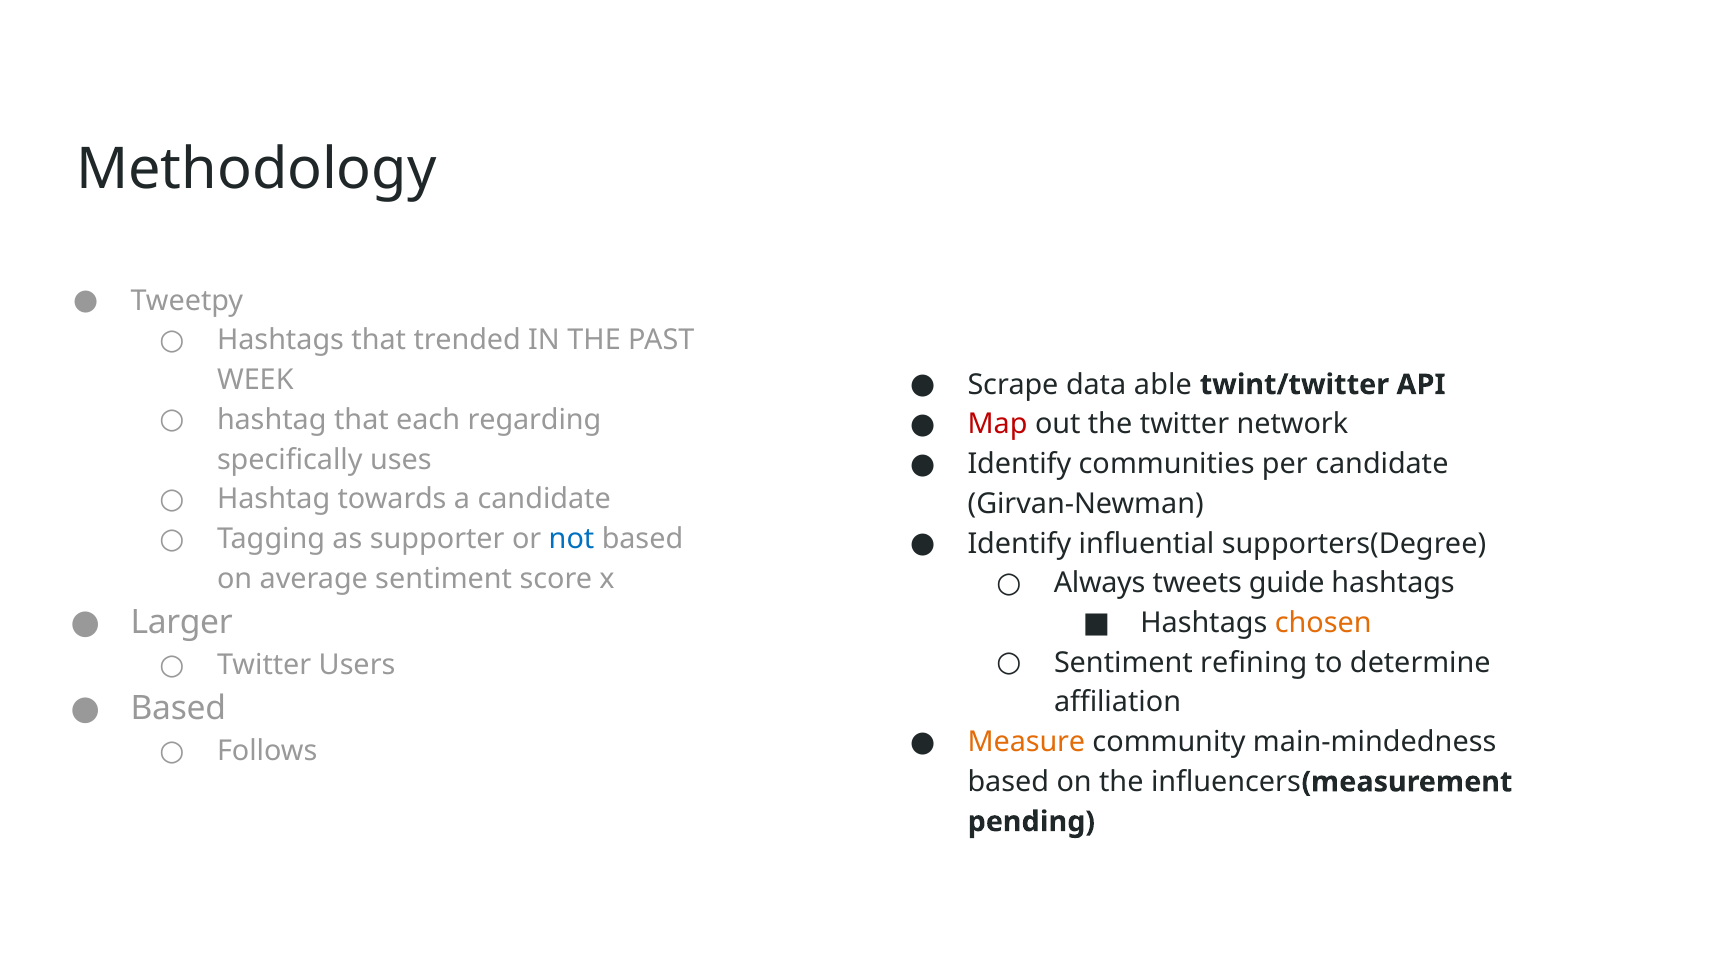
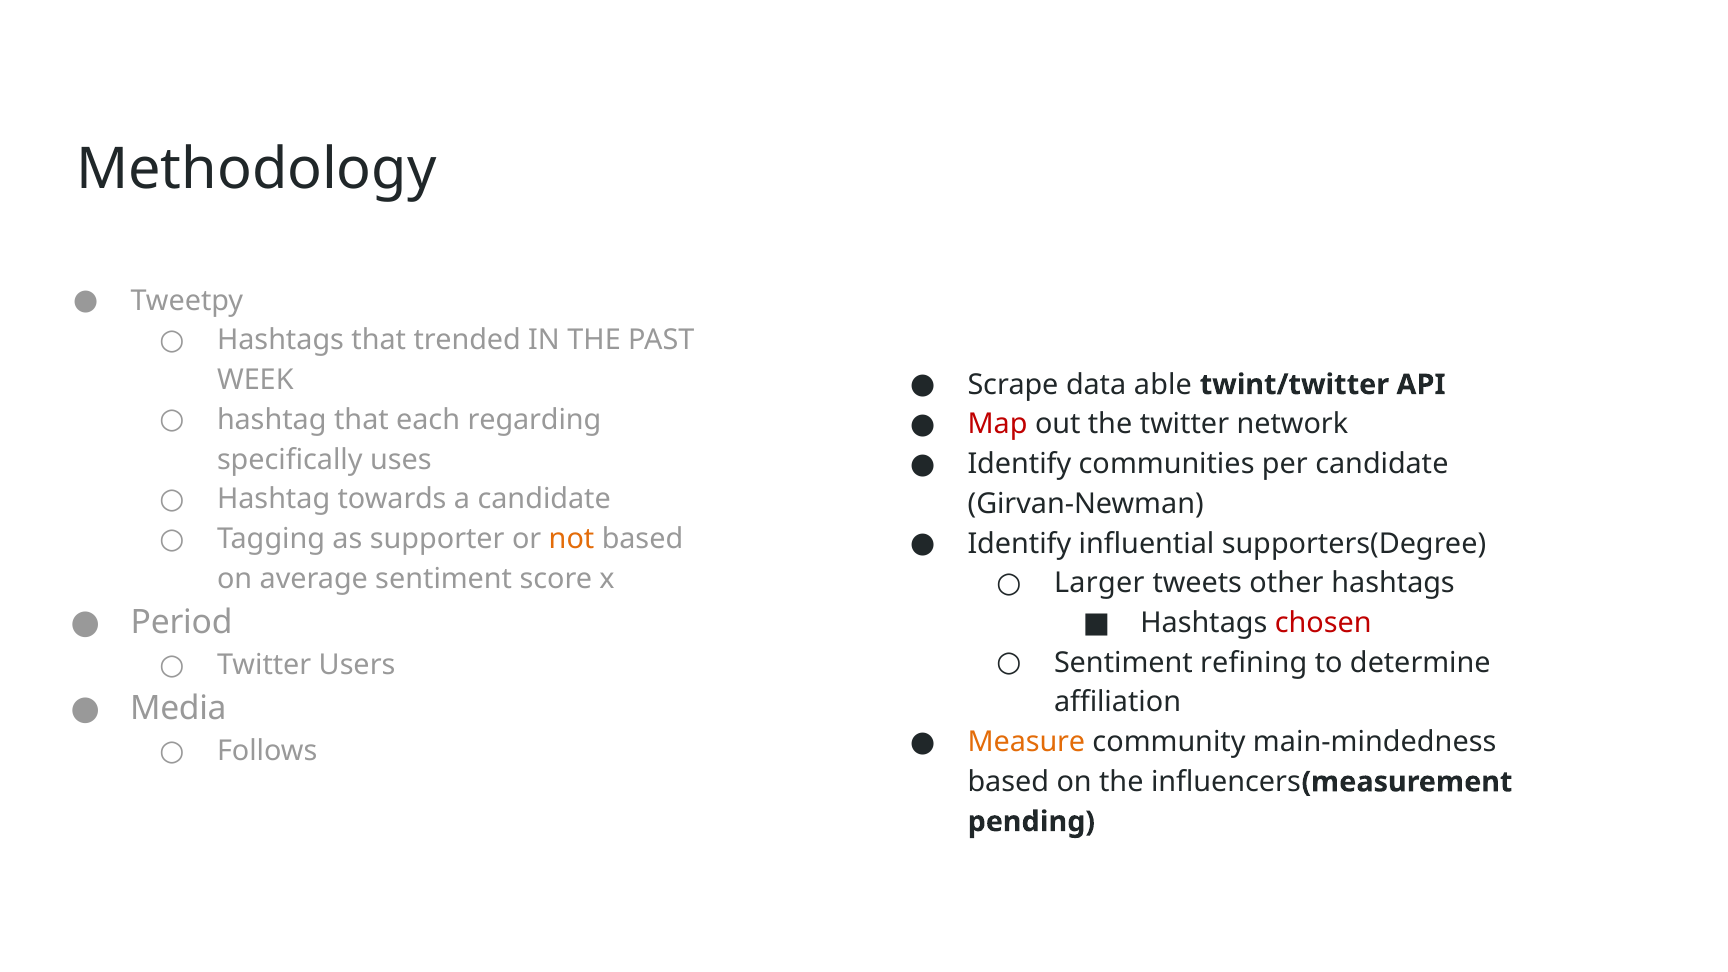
not colour: blue -> orange
Always: Always -> Larger
guide: guide -> other
Larger: Larger -> Period
chosen colour: orange -> red
Based at (178, 709): Based -> Media
